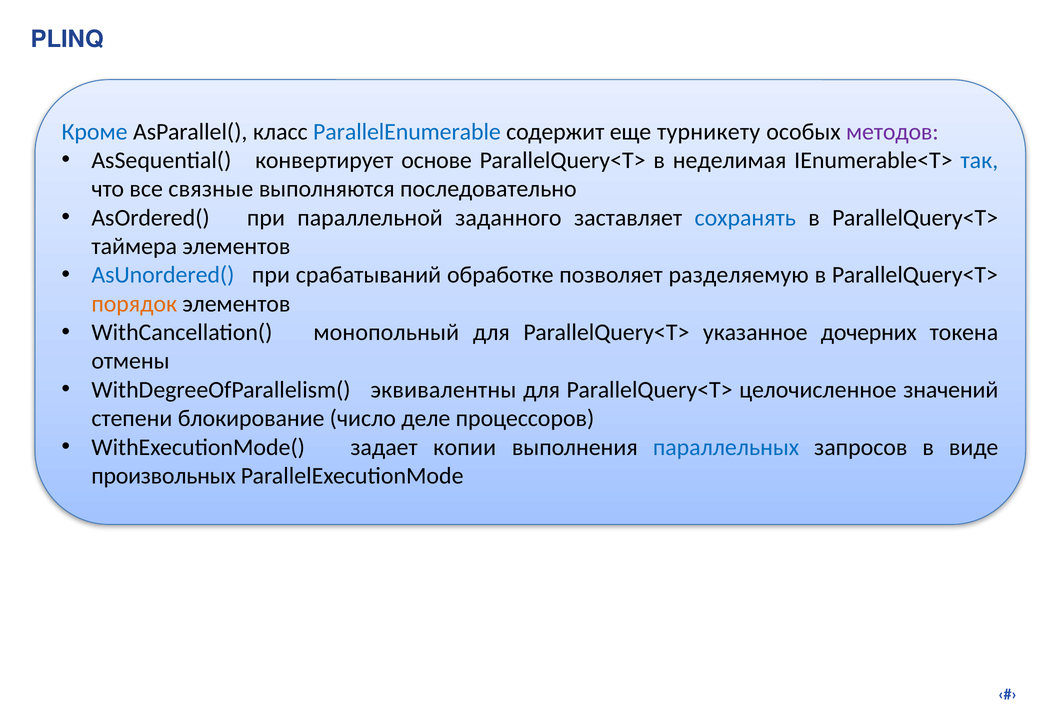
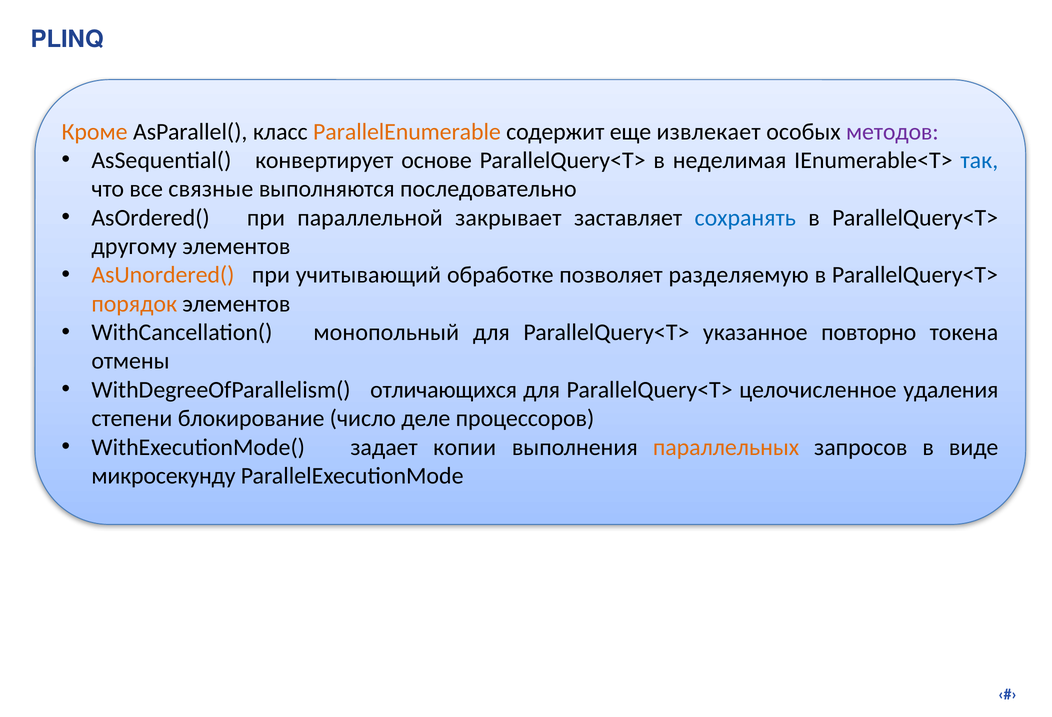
Кроме colour: blue -> orange
ParallelEnumerable colour: blue -> orange
турникету: турникету -> извлекает
заданного: заданного -> закрывает
таймера: таймера -> другому
AsUnordered( colour: blue -> orange
срабатываний: срабатываний -> учитывающий
дочерних: дочерних -> повторно
эквивалентны: эквивалентны -> отличающихся
значений: значений -> удаления
параллельных colour: blue -> orange
произвольных: произвольных -> микросекунду
